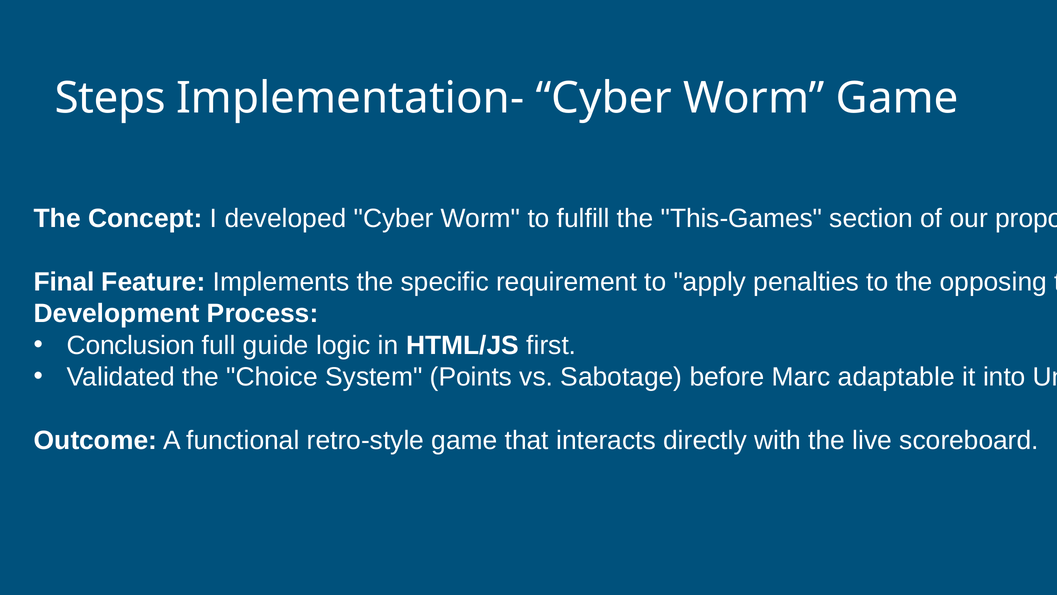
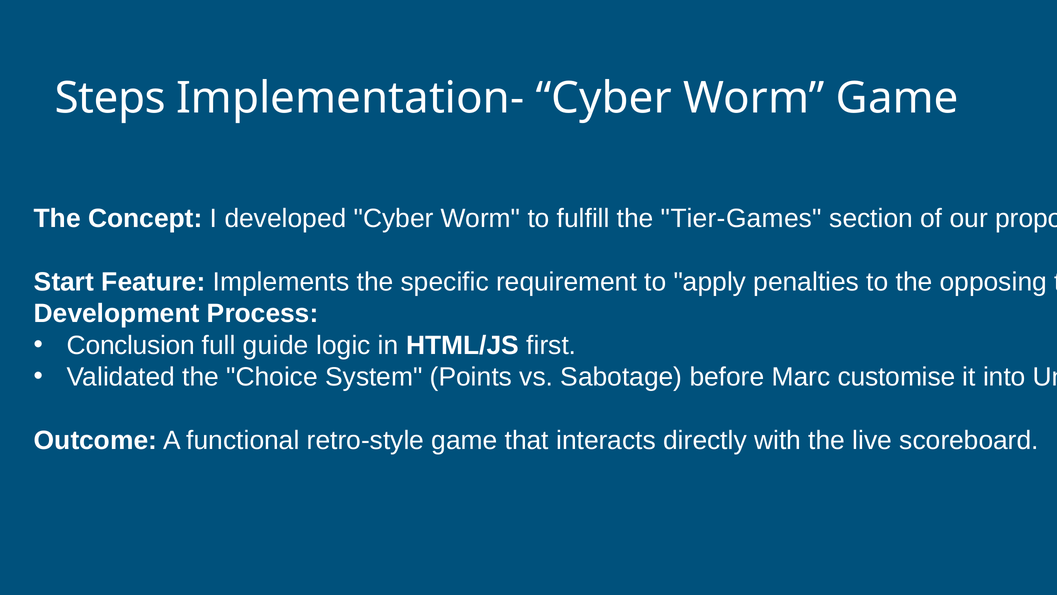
This-Games: This-Games -> Tier-Games
Final: Final -> Start
adaptable: adaptable -> customise
